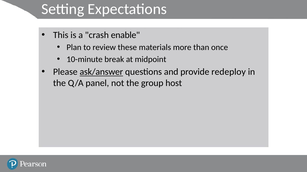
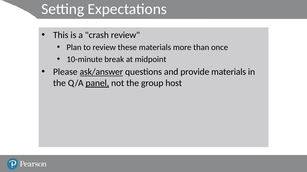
crash enable: enable -> review
provide redeploy: redeploy -> materials
panel underline: none -> present
